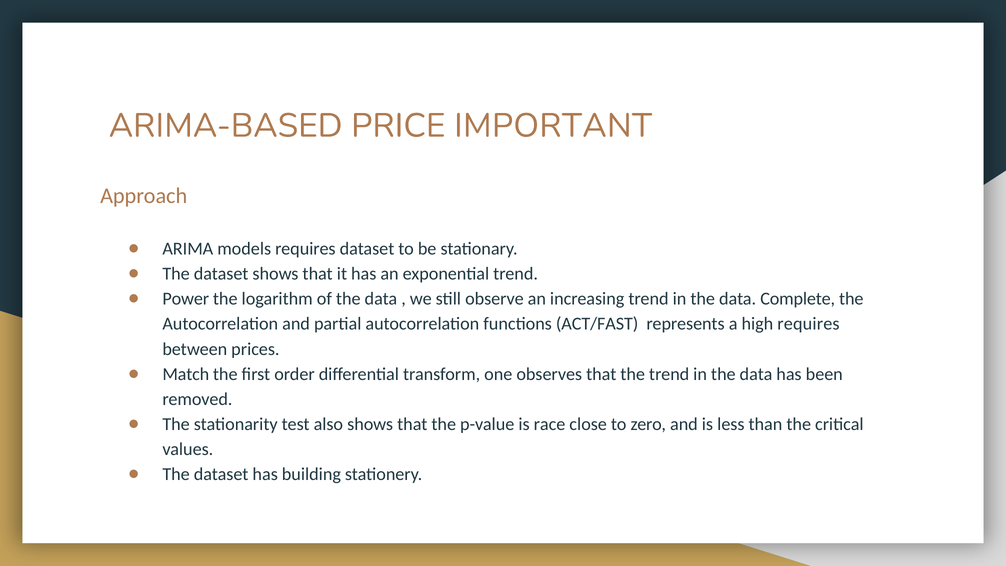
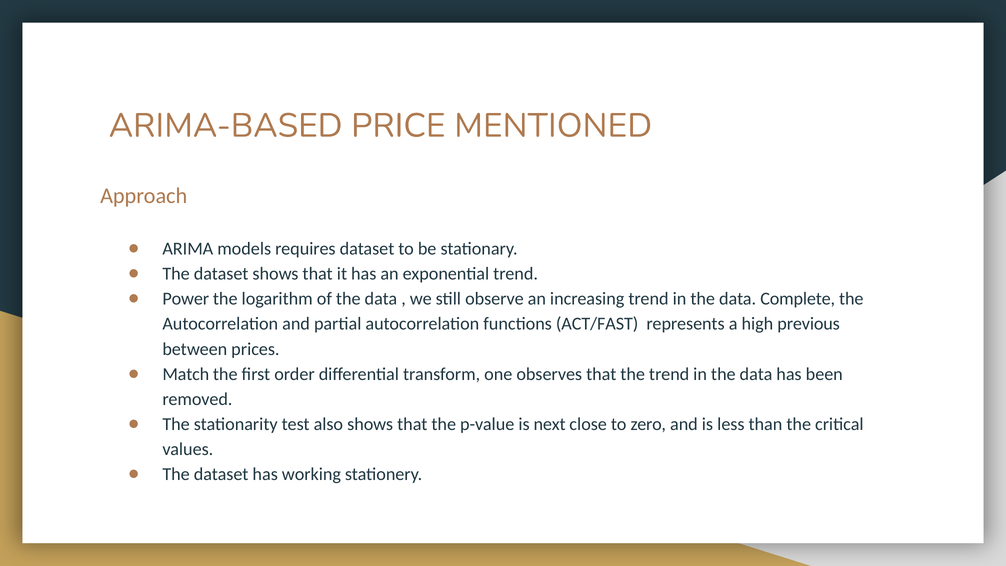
IMPORTANT: IMPORTANT -> MENTIONED
high requires: requires -> previous
race: race -> next
building: building -> working
